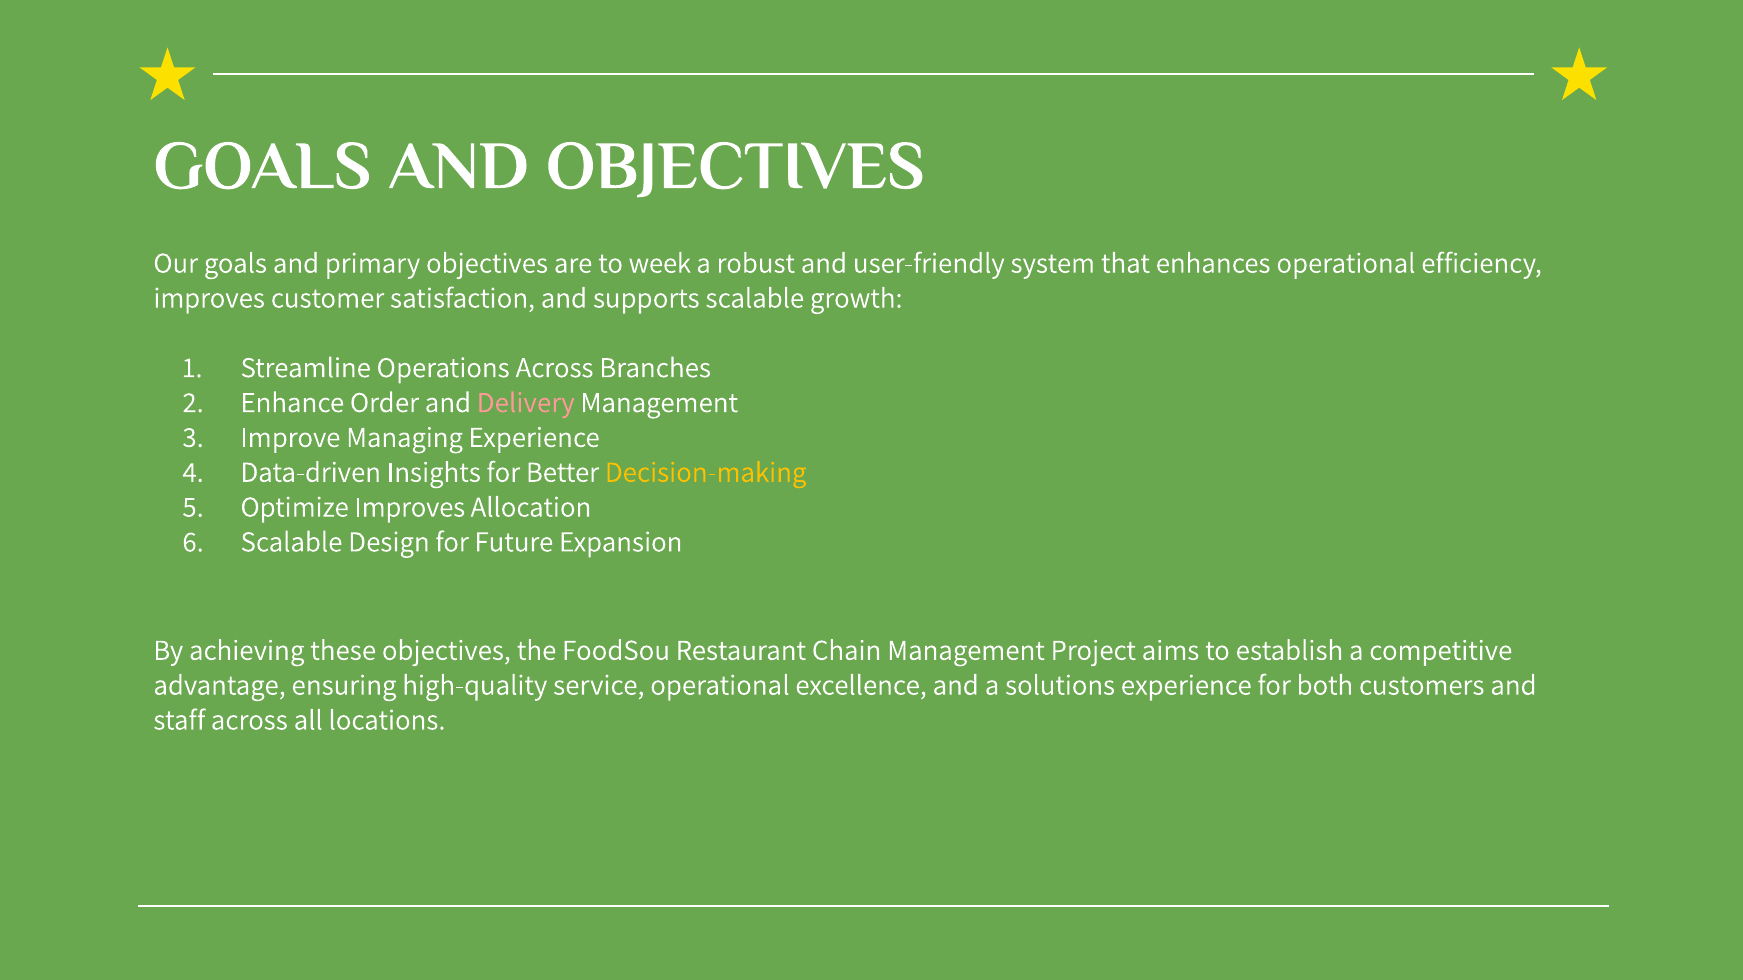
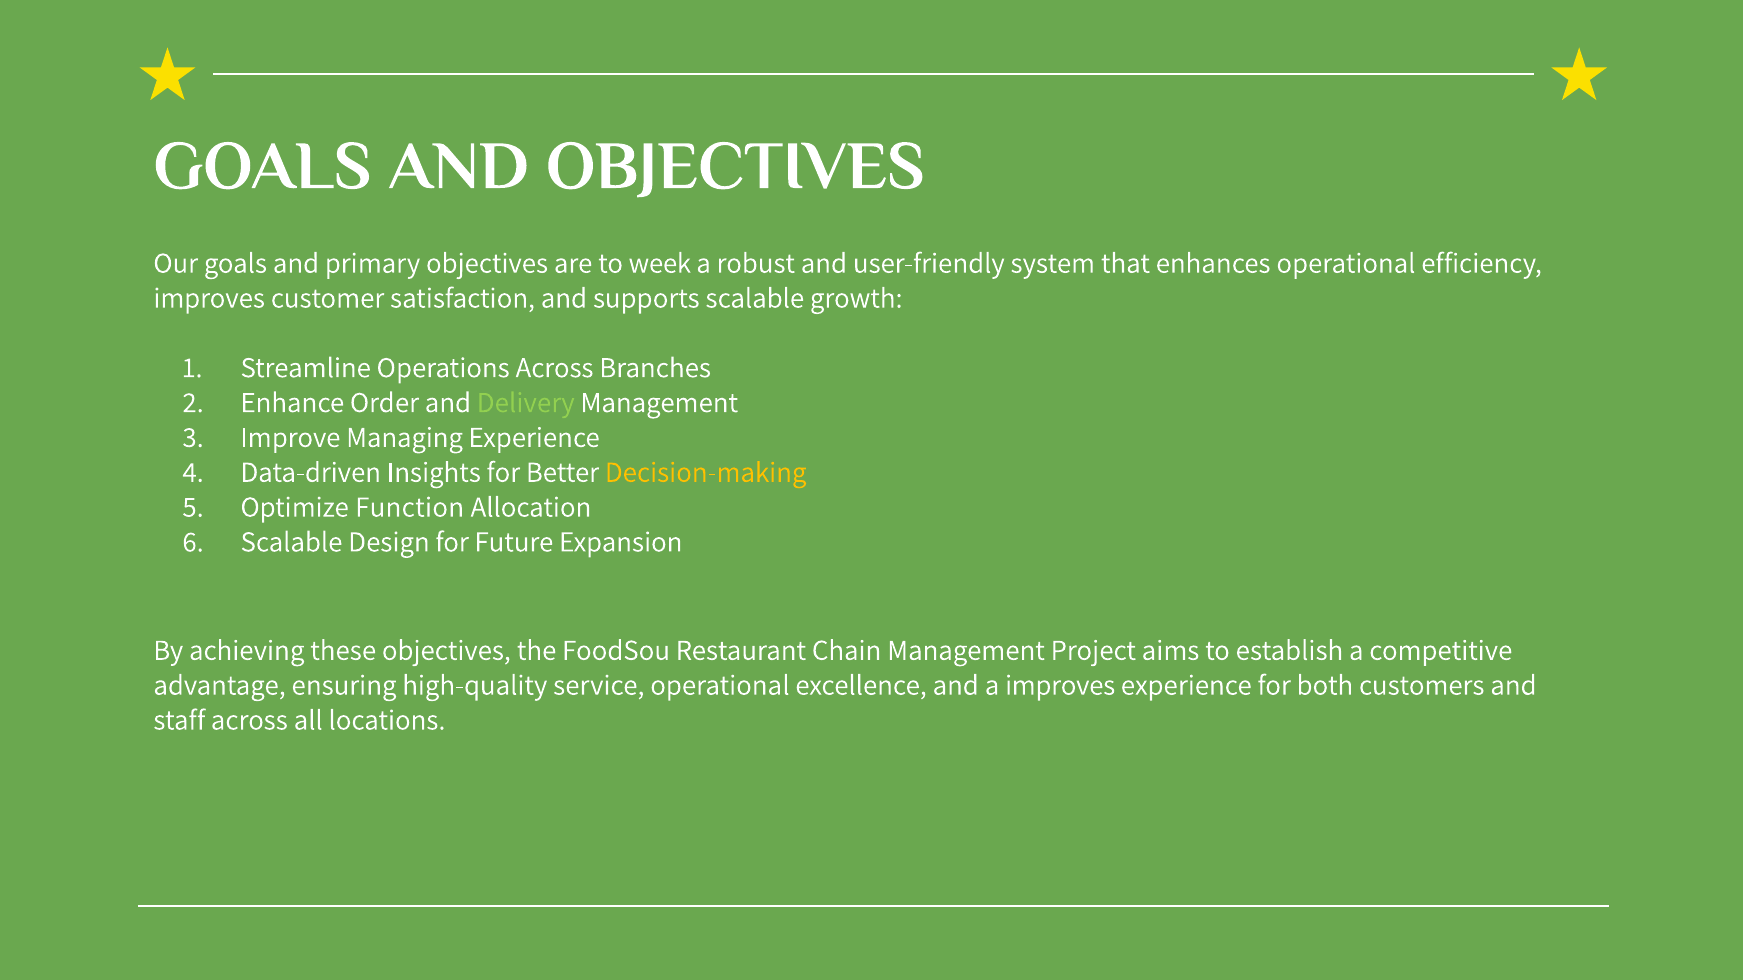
Delivery colour: pink -> light green
Optimize Improves: Improves -> Function
a solutions: solutions -> improves
